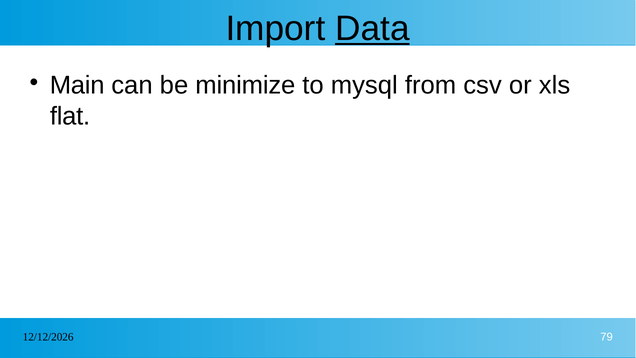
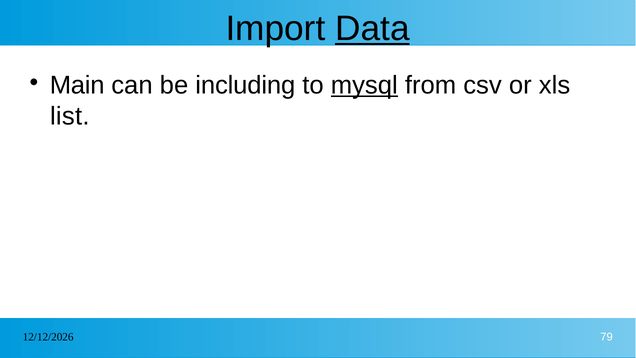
minimize: minimize -> including
mysql underline: none -> present
flat: flat -> list
